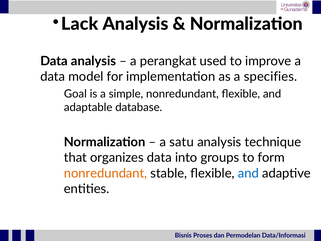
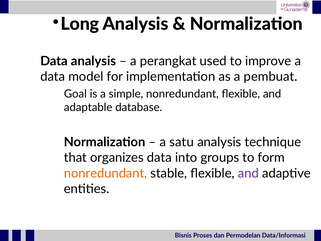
Lack: Lack -> Long
specifies: specifies -> pembuat
and at (248, 173) colour: blue -> purple
